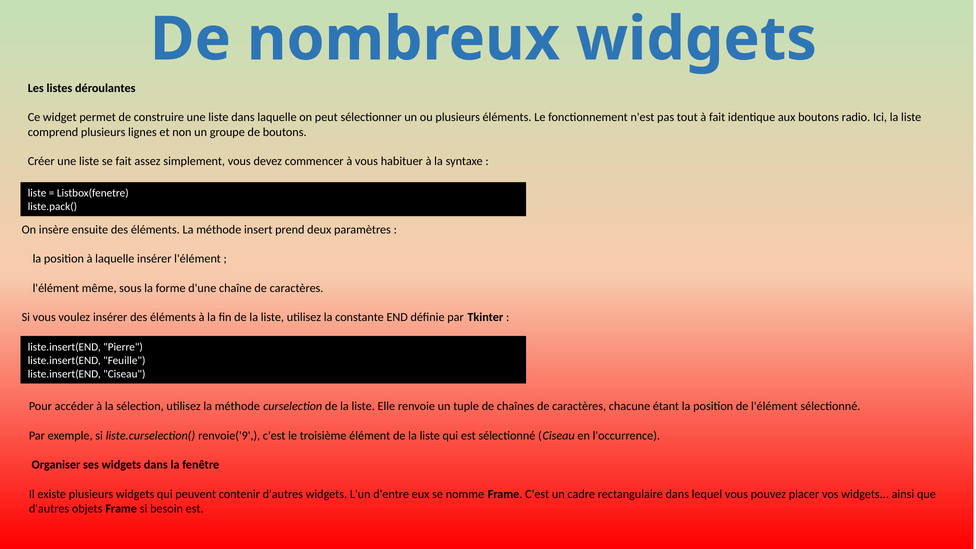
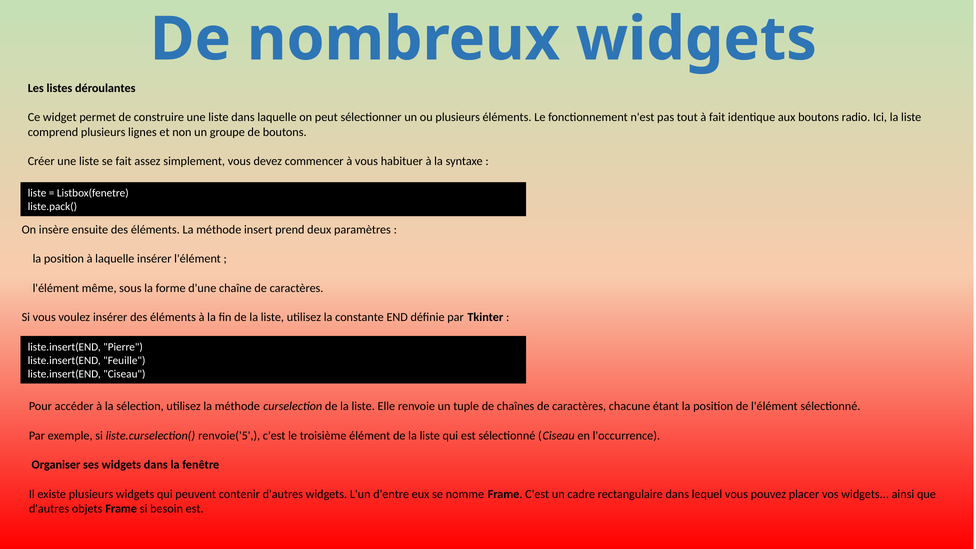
renvoie('9: renvoie('9 -> renvoie('5
